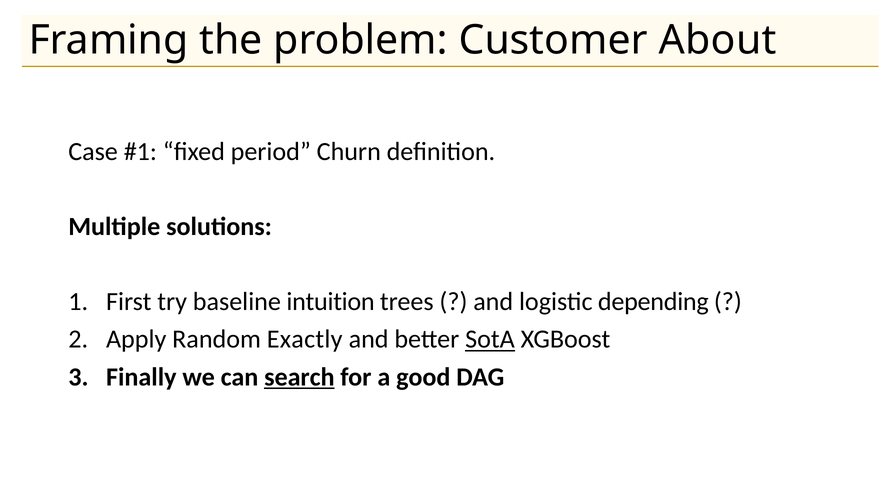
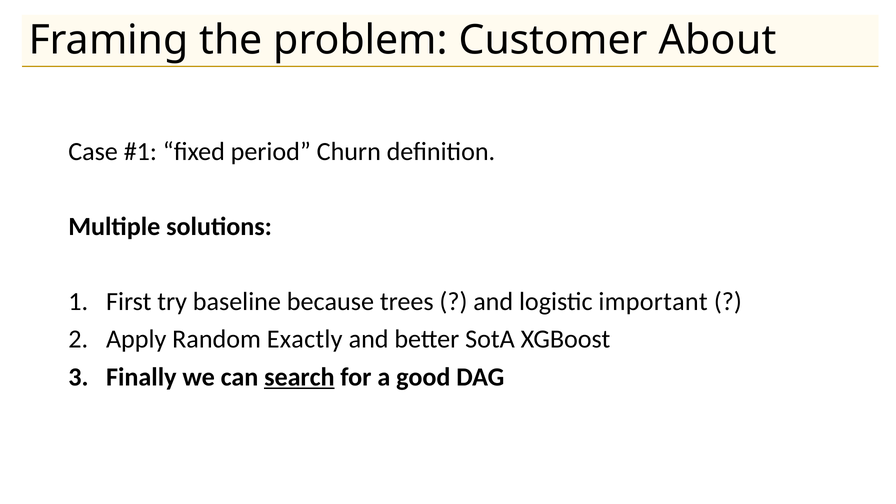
intuition: intuition -> because
depending: depending -> important
SotA underline: present -> none
